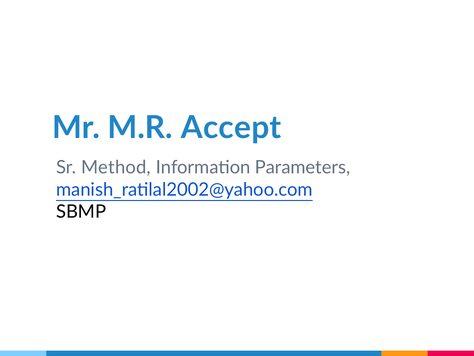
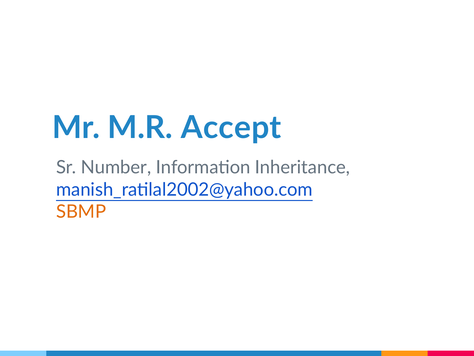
Method: Method -> Number
Parameters: Parameters -> Inheritance
SBMP colour: black -> orange
